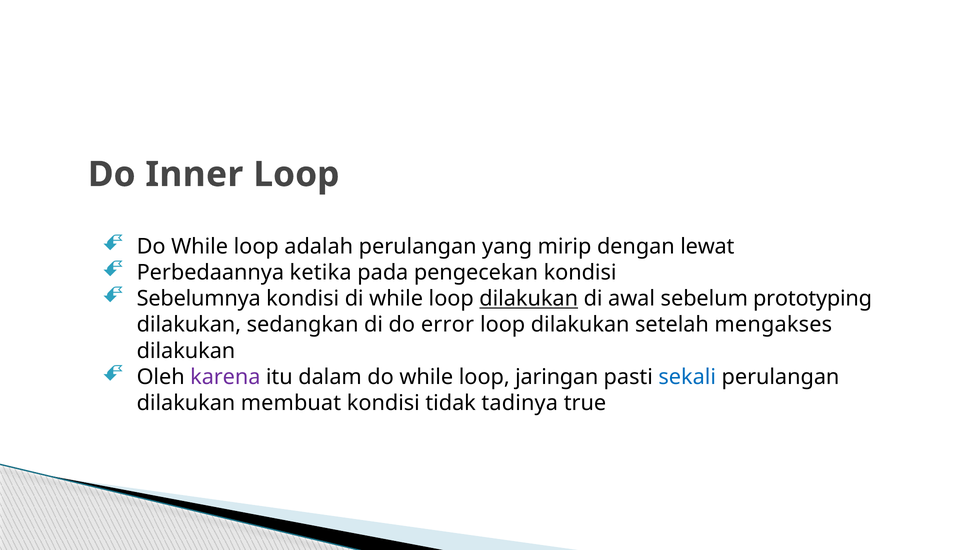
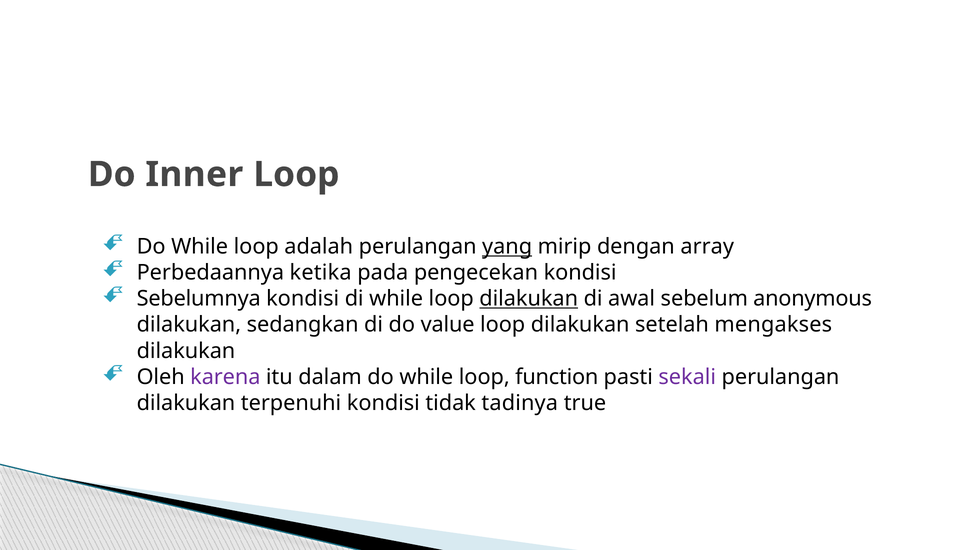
yang underline: none -> present
lewat: lewat -> array
prototyping: prototyping -> anonymous
error: error -> value
jaringan: jaringan -> function
sekali colour: blue -> purple
membuat: membuat -> terpenuhi
